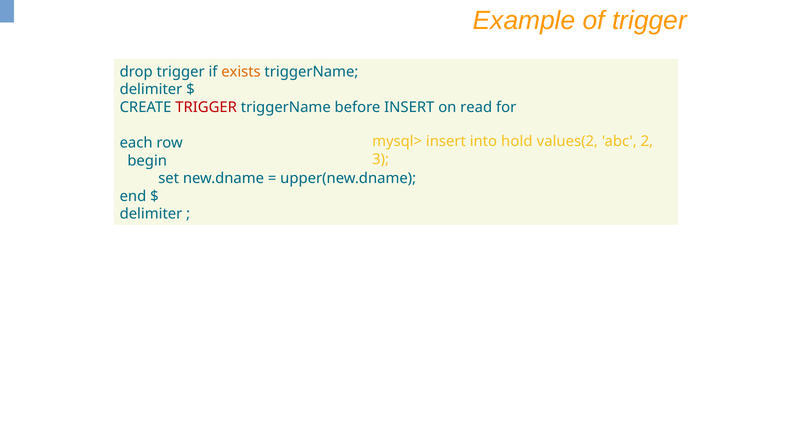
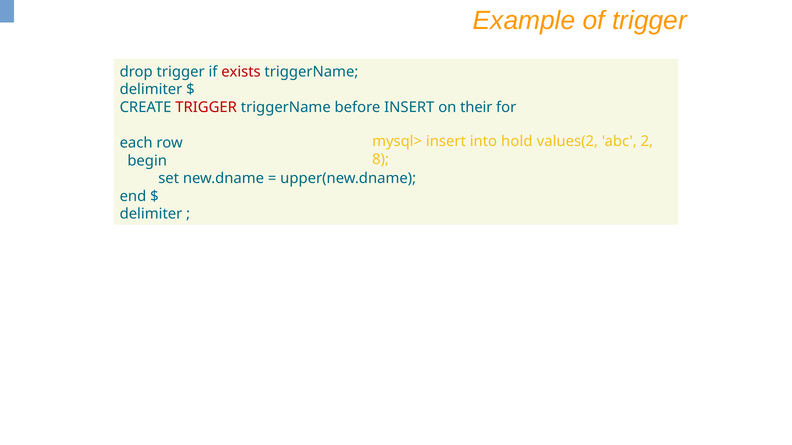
exists colour: orange -> red
read: read -> their
3: 3 -> 8
